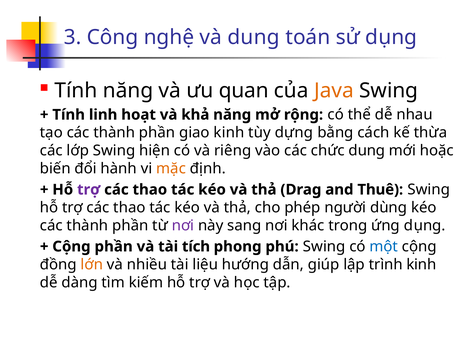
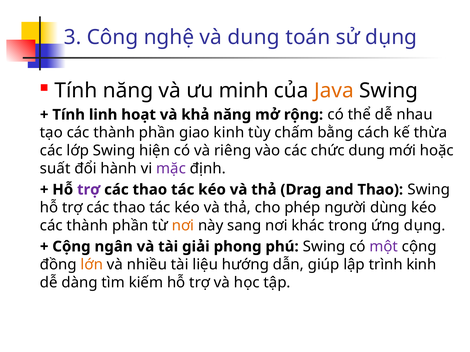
quan: quan -> minh
dựng: dựng -> chấm
biến: biến -> suất
mặc colour: orange -> purple
and Thuê: Thuê -> Thao
nơi at (183, 226) colour: purple -> orange
Cộng phần: phần -> ngân
tích: tích -> giải
một colour: blue -> purple
